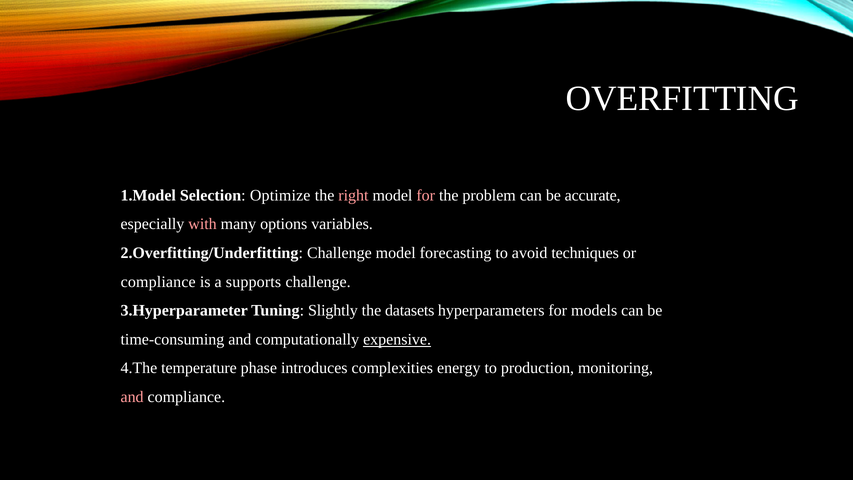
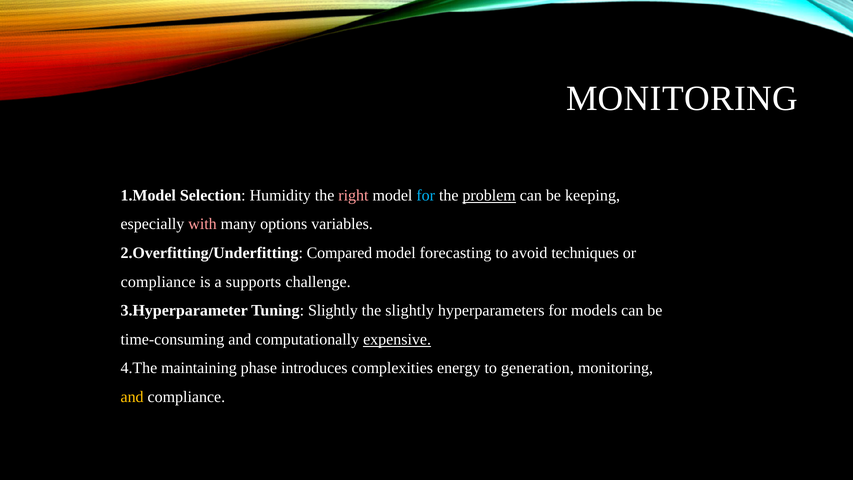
OVERFITTING at (682, 98): OVERFITTING -> MONITORING
Optimize: Optimize -> Humidity
for at (426, 195) colour: pink -> light blue
problem underline: none -> present
accurate: accurate -> keeping
Challenge at (339, 253): Challenge -> Compared
the datasets: datasets -> slightly
temperature: temperature -> maintaining
production: production -> generation
and at (132, 397) colour: pink -> yellow
